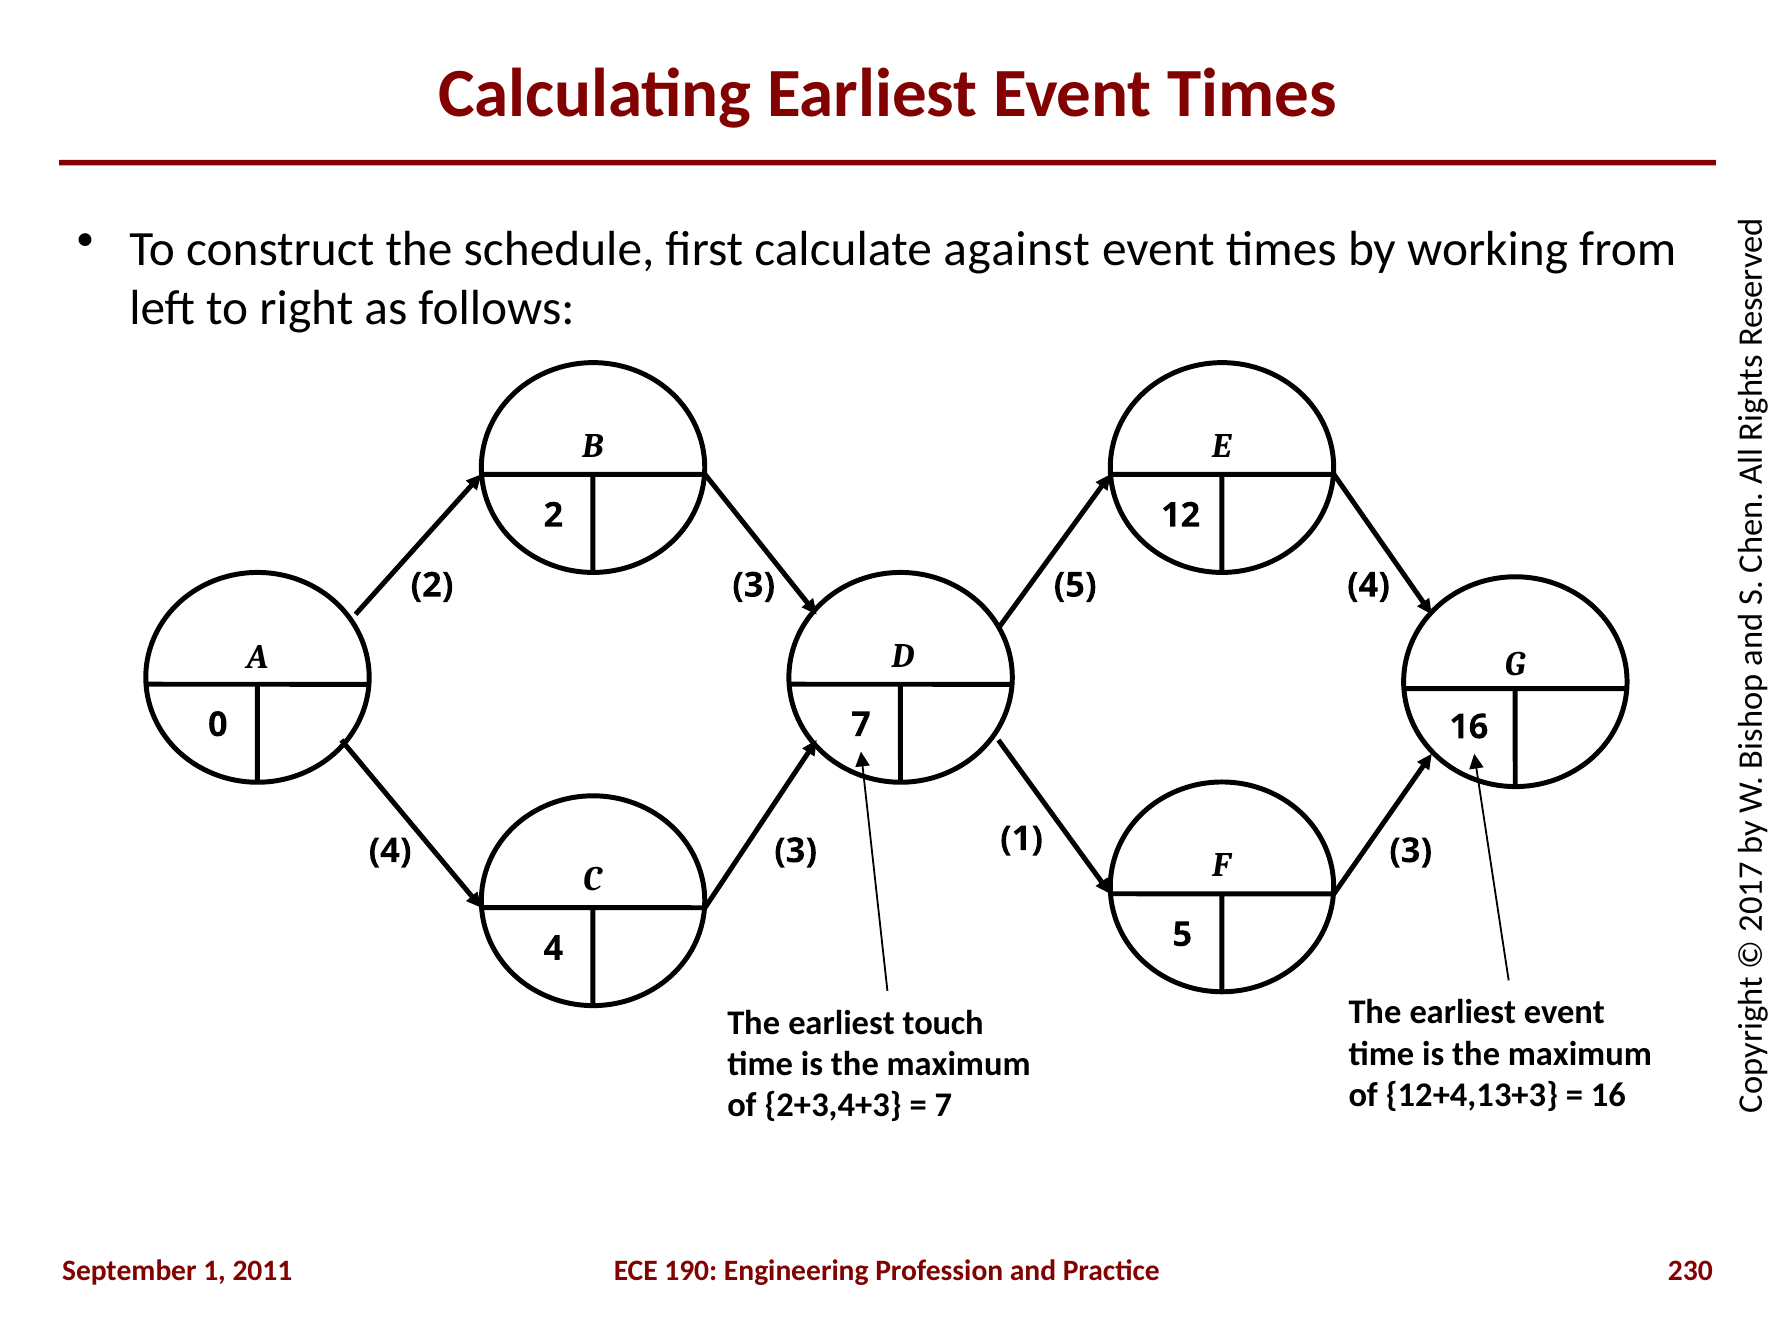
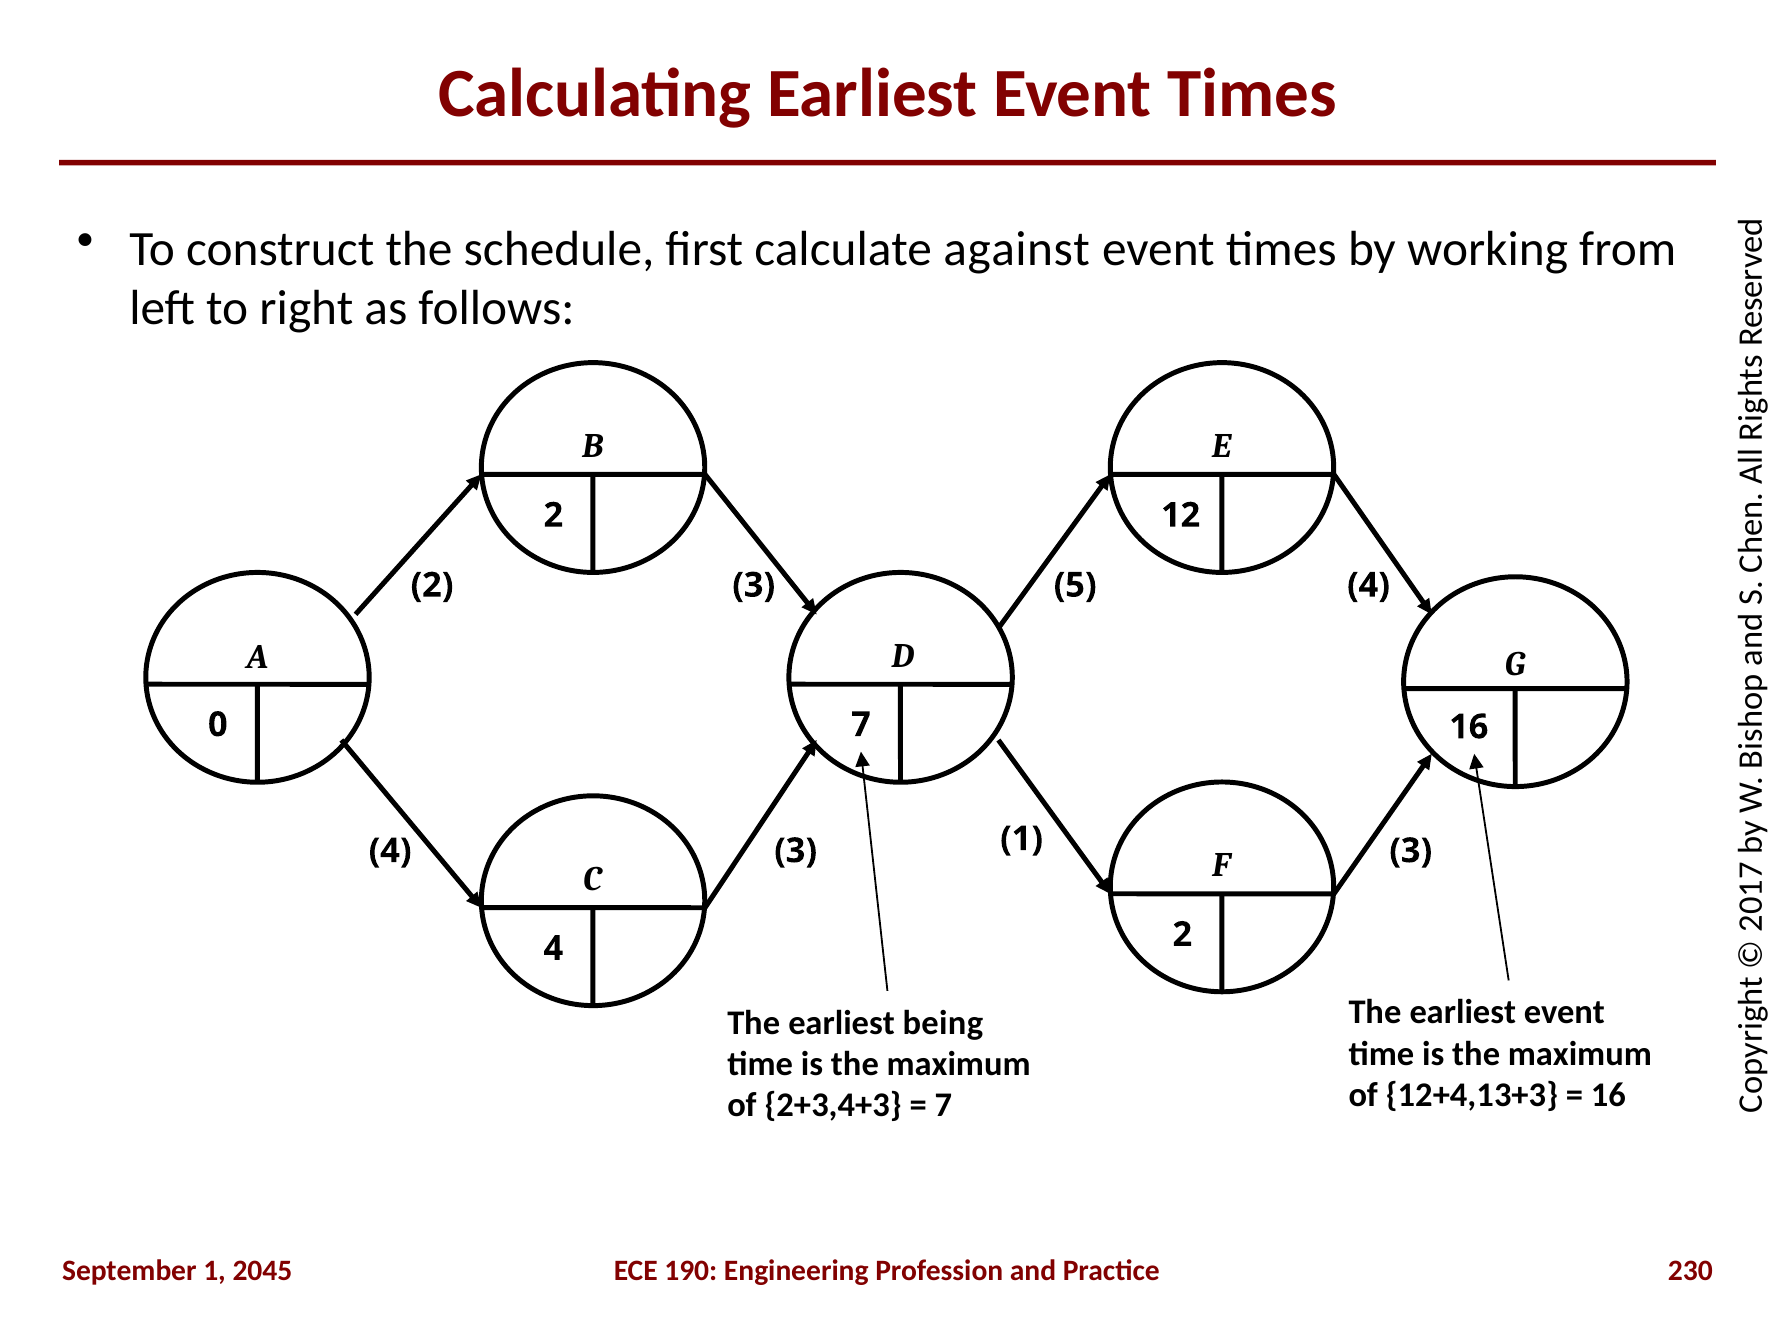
5 at (1182, 935): 5 -> 2
touch: touch -> being
2011: 2011 -> 2045
